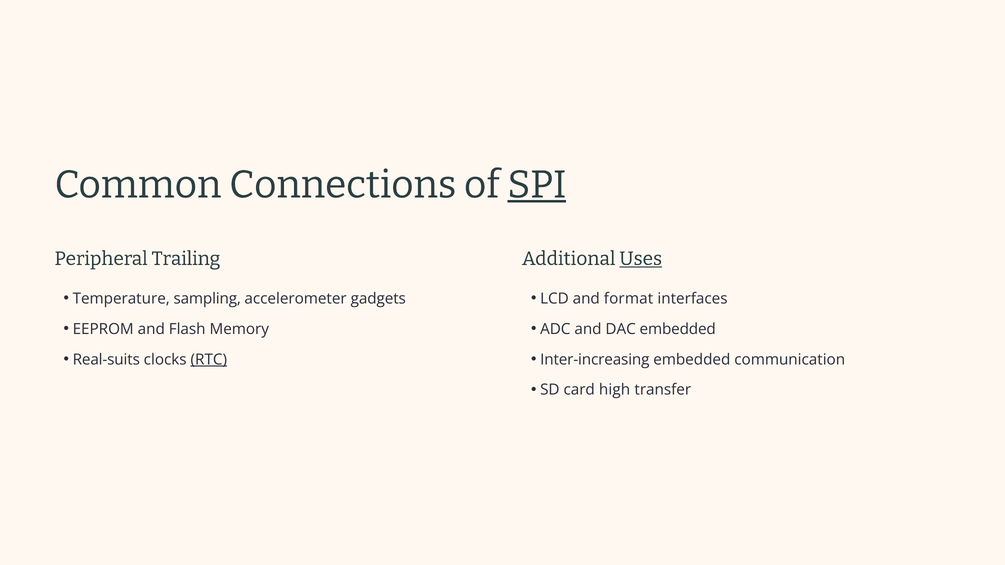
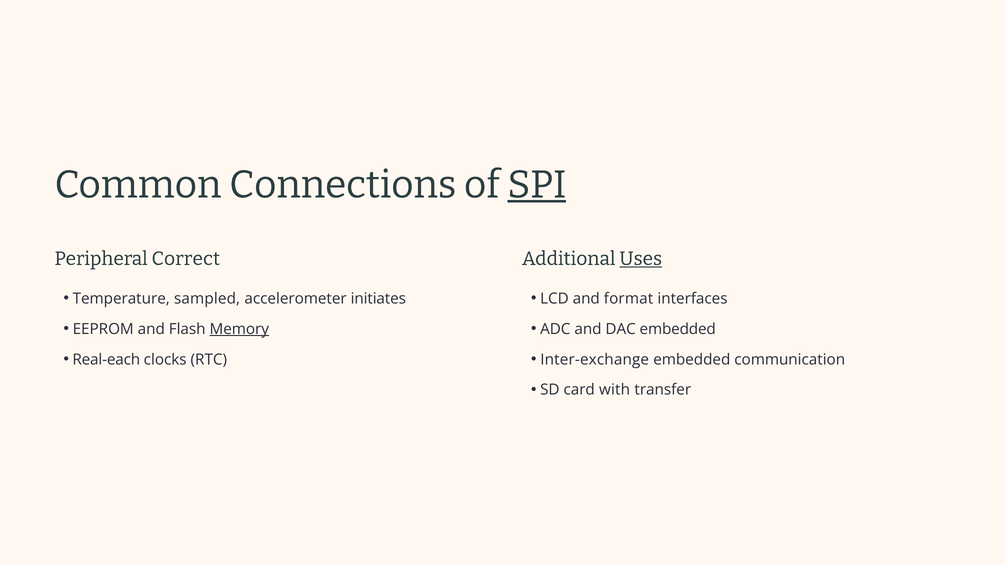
Trailing: Trailing -> Correct
sampling: sampling -> sampled
gadgets: gadgets -> initiates
Memory underline: none -> present
Real-suits: Real-suits -> Real-each
RTC underline: present -> none
Inter-increasing: Inter-increasing -> Inter-exchange
high: high -> with
